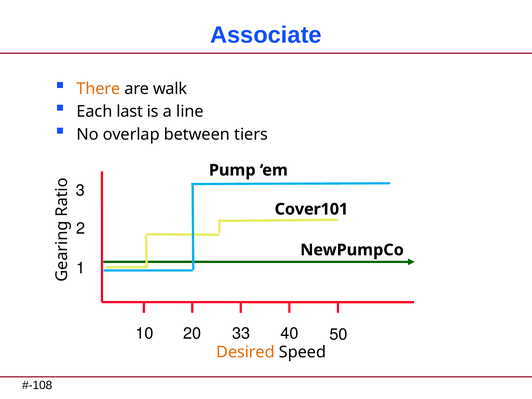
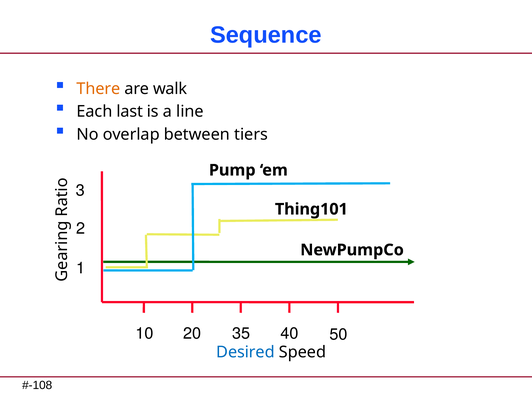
Associate: Associate -> Sequence
Cover101: Cover101 -> Thing101
33: 33 -> 35
Desired colour: orange -> blue
